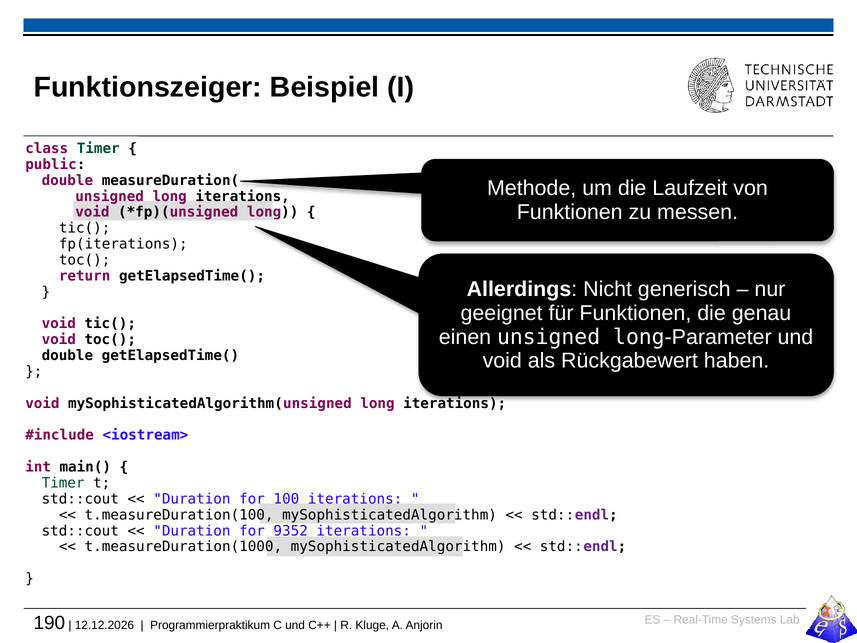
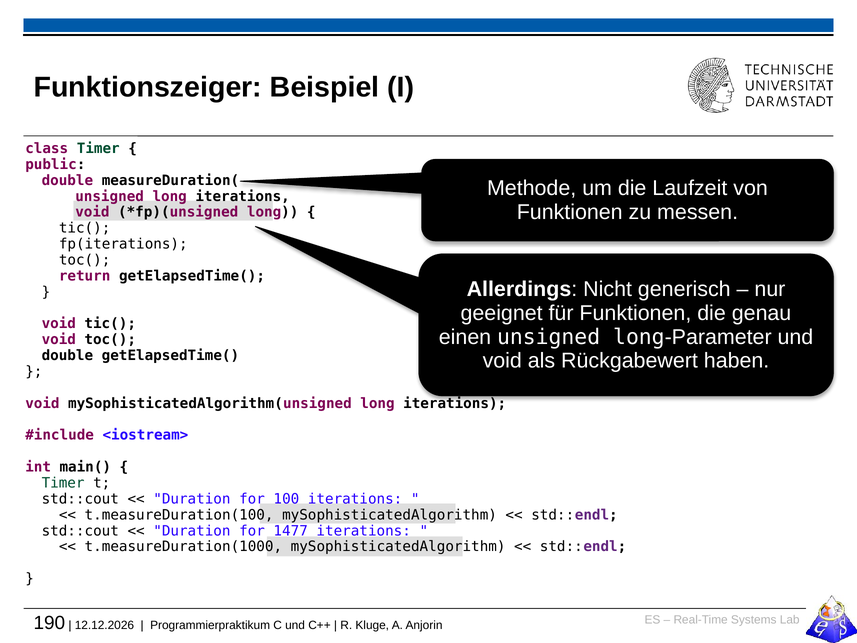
9352: 9352 -> 1477
